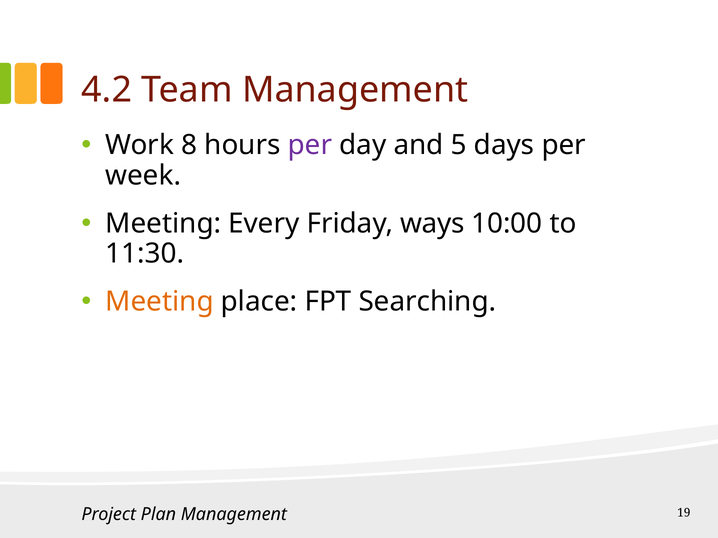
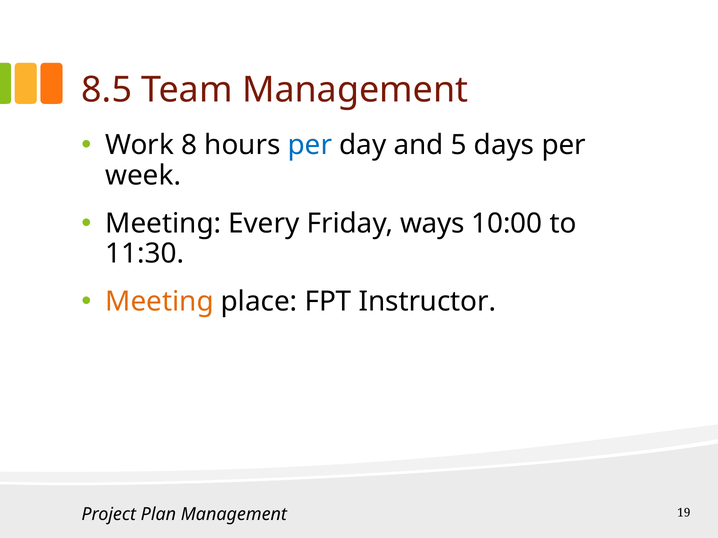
4.2: 4.2 -> 8.5
per at (310, 145) colour: purple -> blue
Searching: Searching -> Instructor
